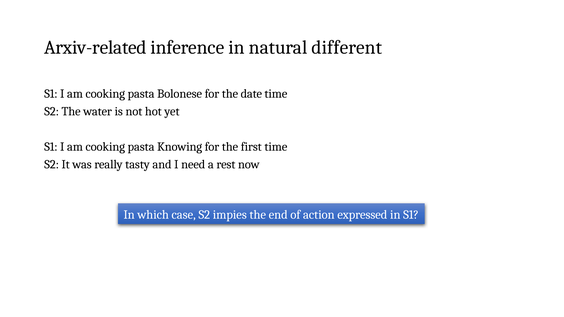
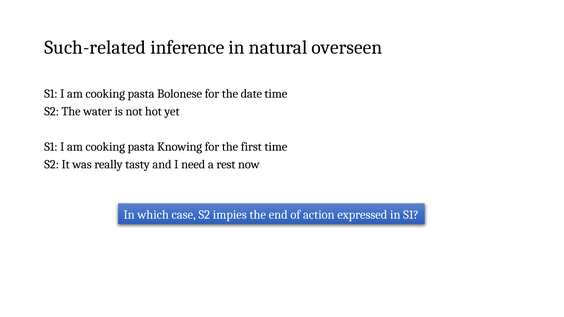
Arxiv-related: Arxiv-related -> Such-related
different: different -> overseen
